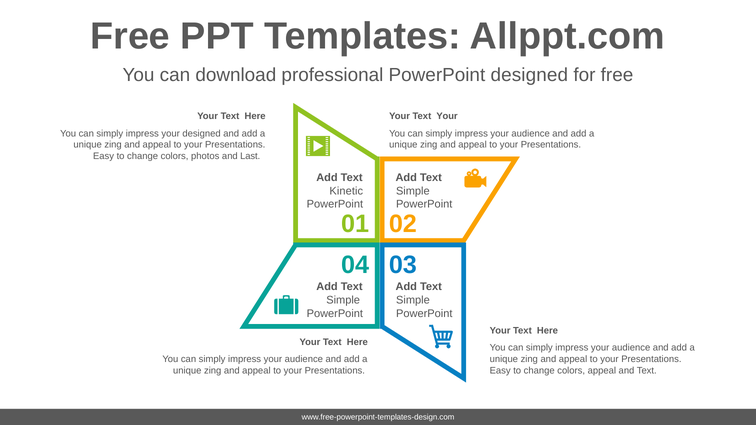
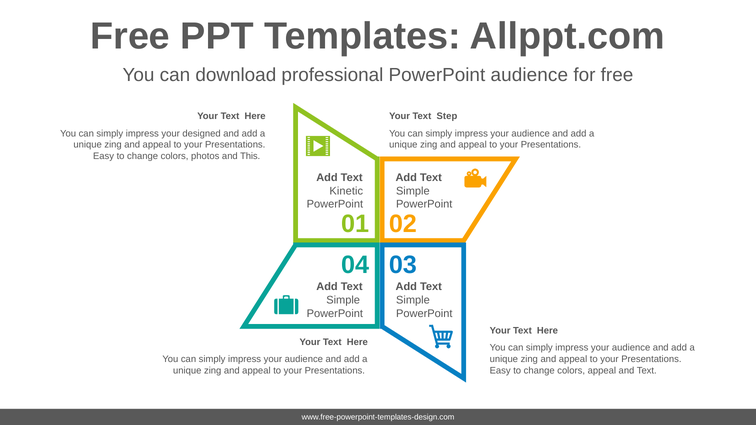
PowerPoint designed: designed -> audience
Your Text Your: Your -> Step
Last: Last -> This
